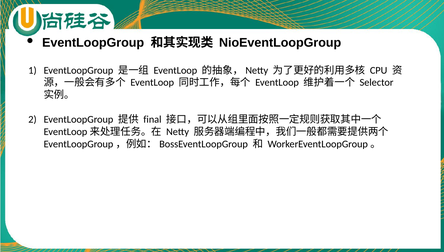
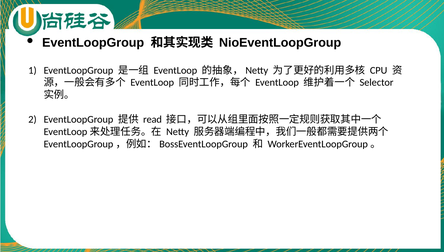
final: final -> read
